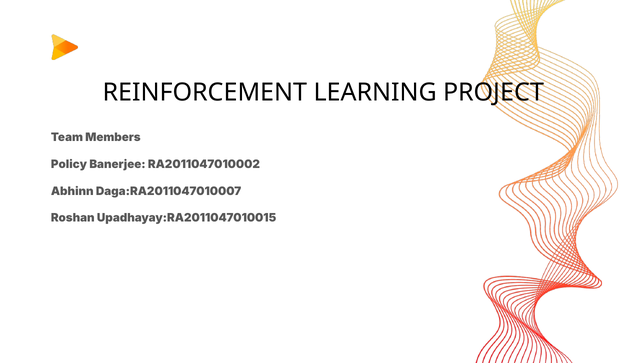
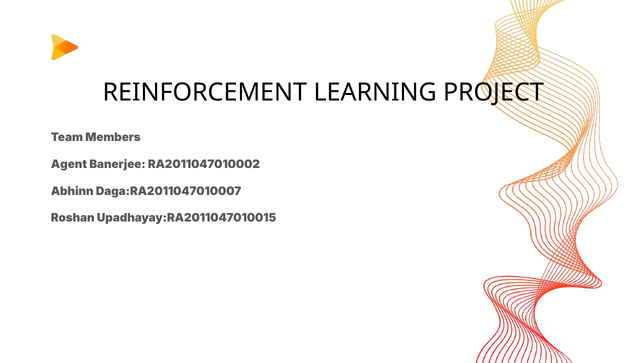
Policy: Policy -> Agent
